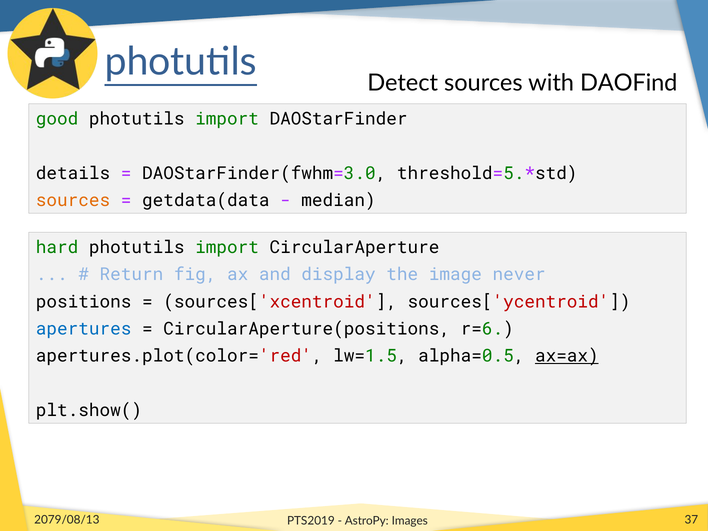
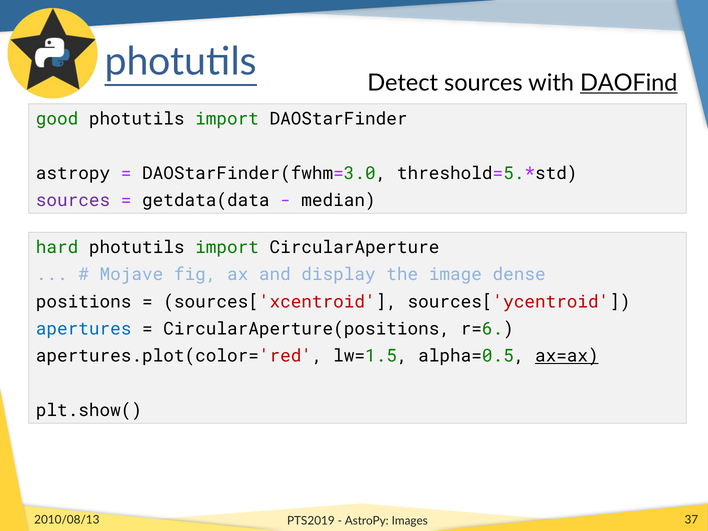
DAOFind underline: none -> present
details at (73, 173): details -> astropy
sources at (73, 201) colour: orange -> purple
Return: Return -> Mojave
never: never -> dense
2079/08/13: 2079/08/13 -> 2010/08/13
